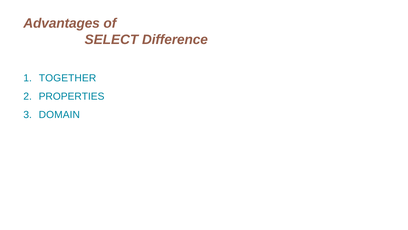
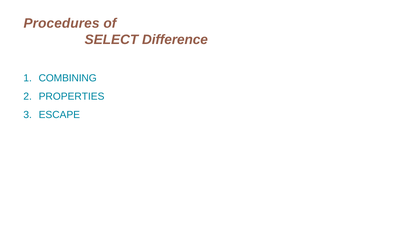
Advantages: Advantages -> Procedures
TOGETHER: TOGETHER -> COMBINING
DOMAIN: DOMAIN -> ESCAPE
